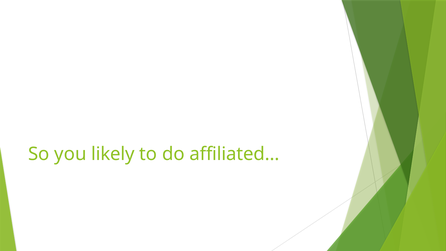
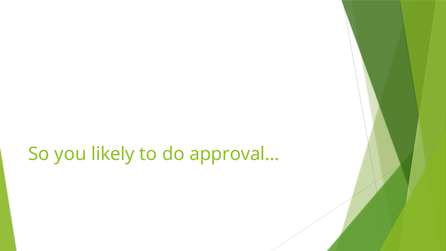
affiliated…: affiliated… -> approval…
